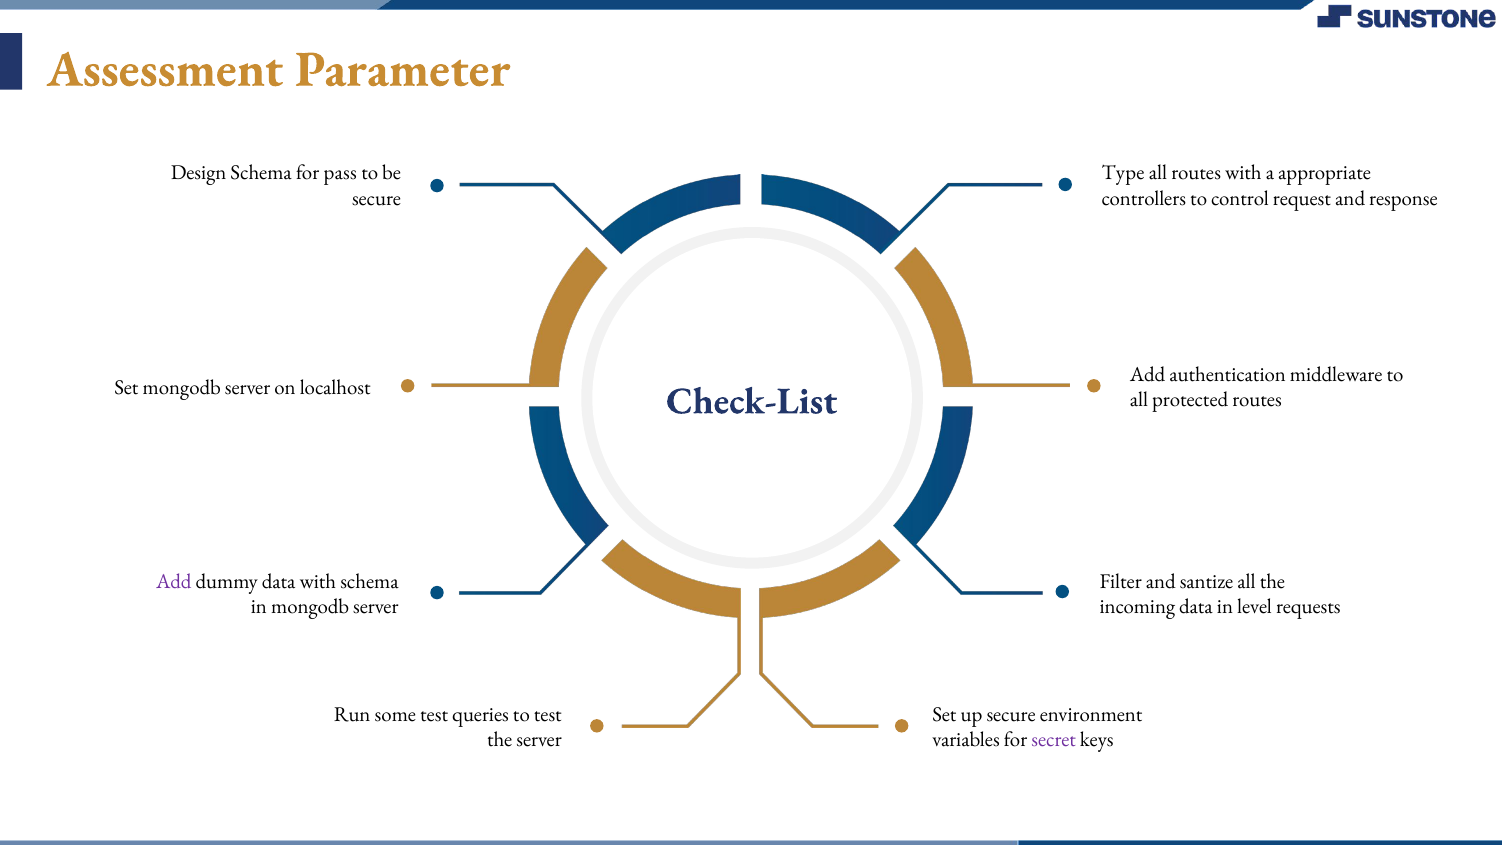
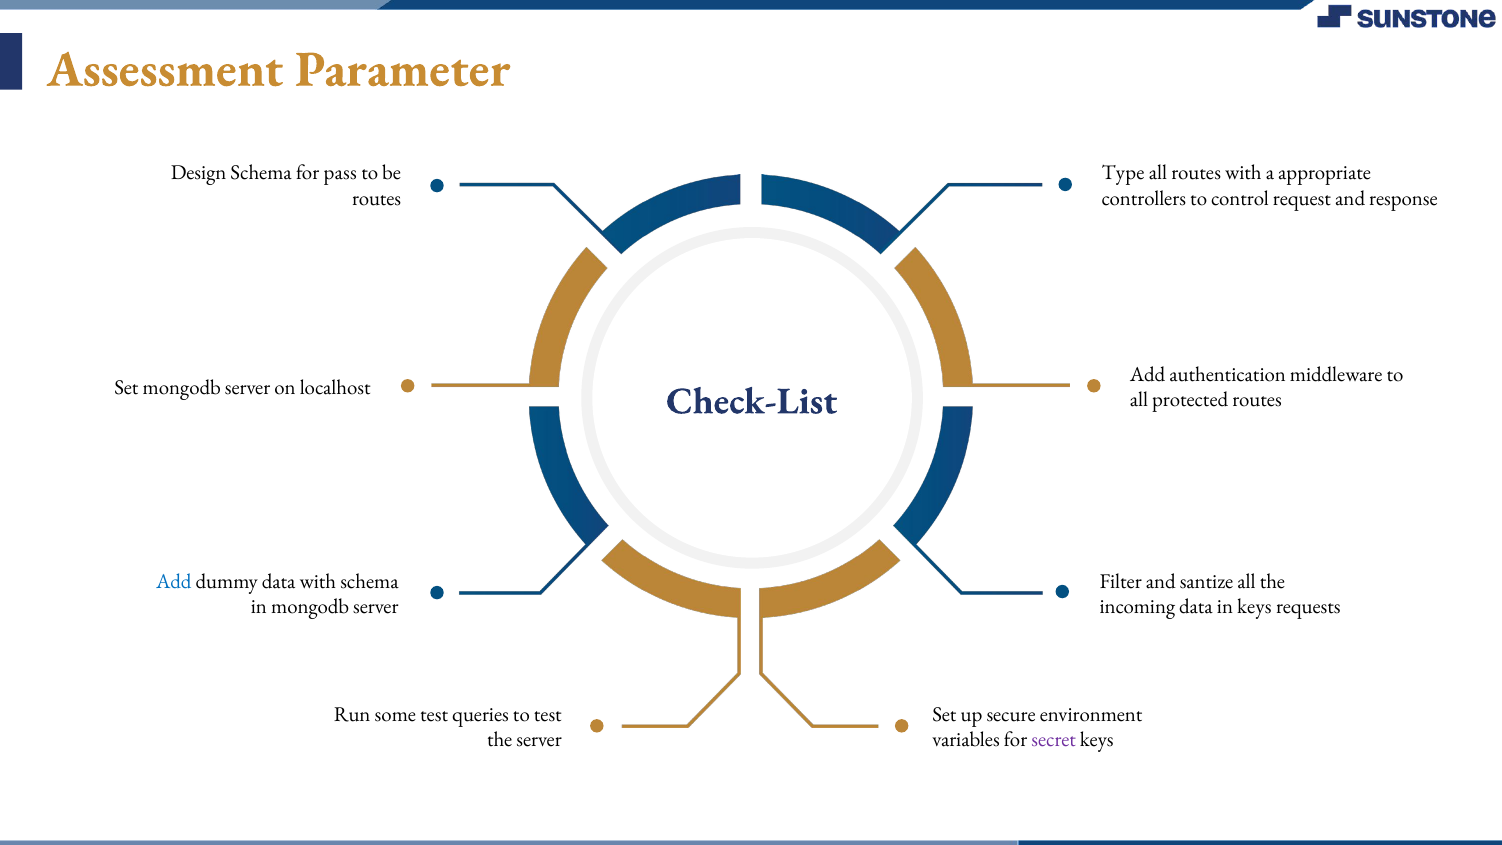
secure at (377, 198): secure -> routes
Add at (174, 582) colour: purple -> blue
in level: level -> keys
